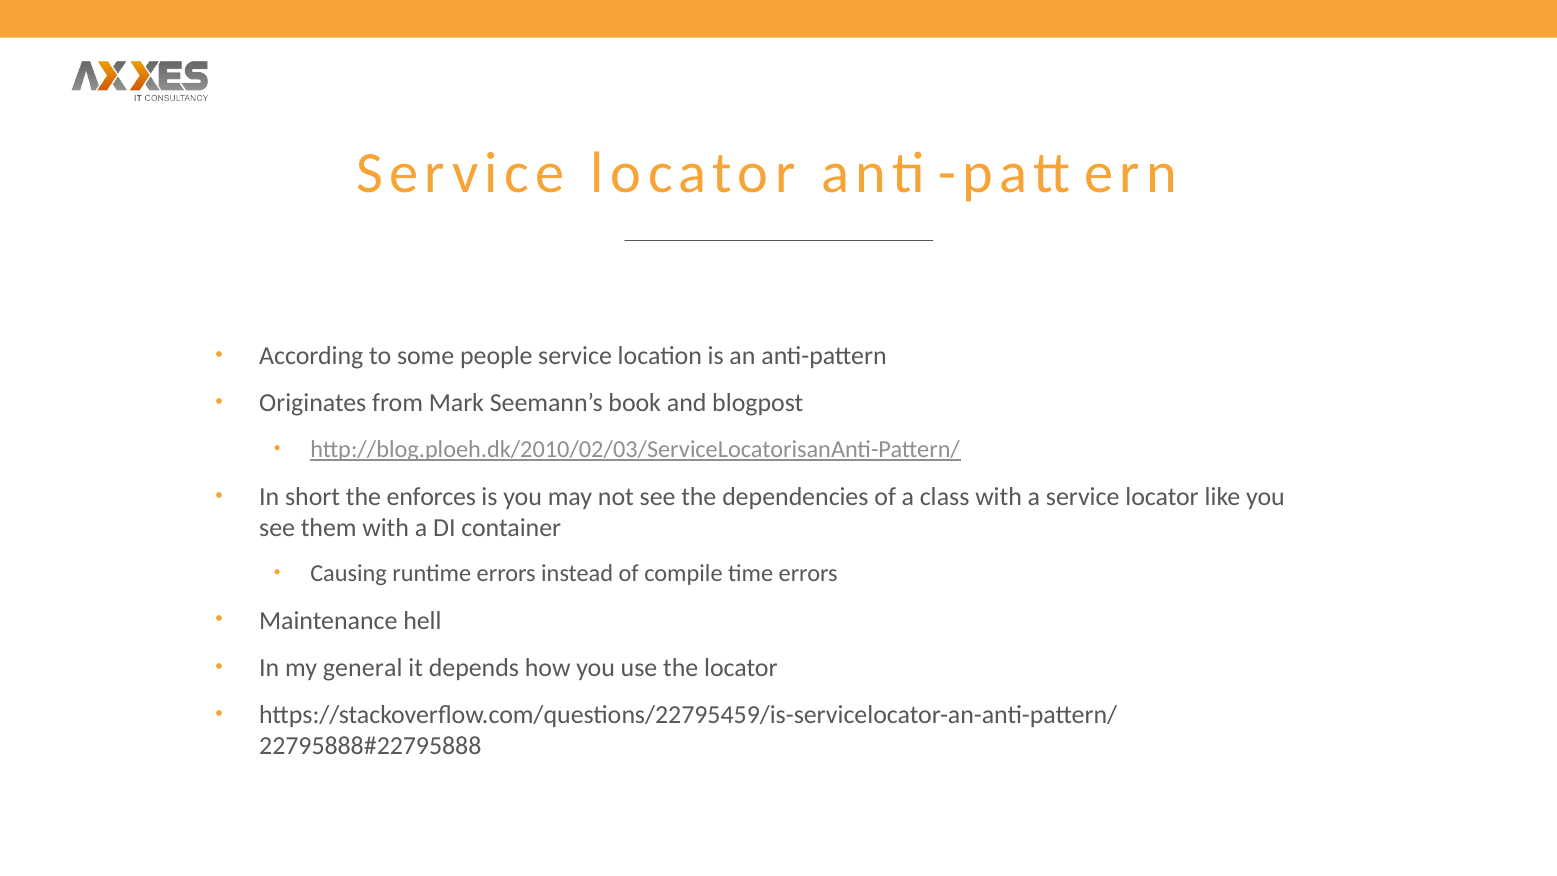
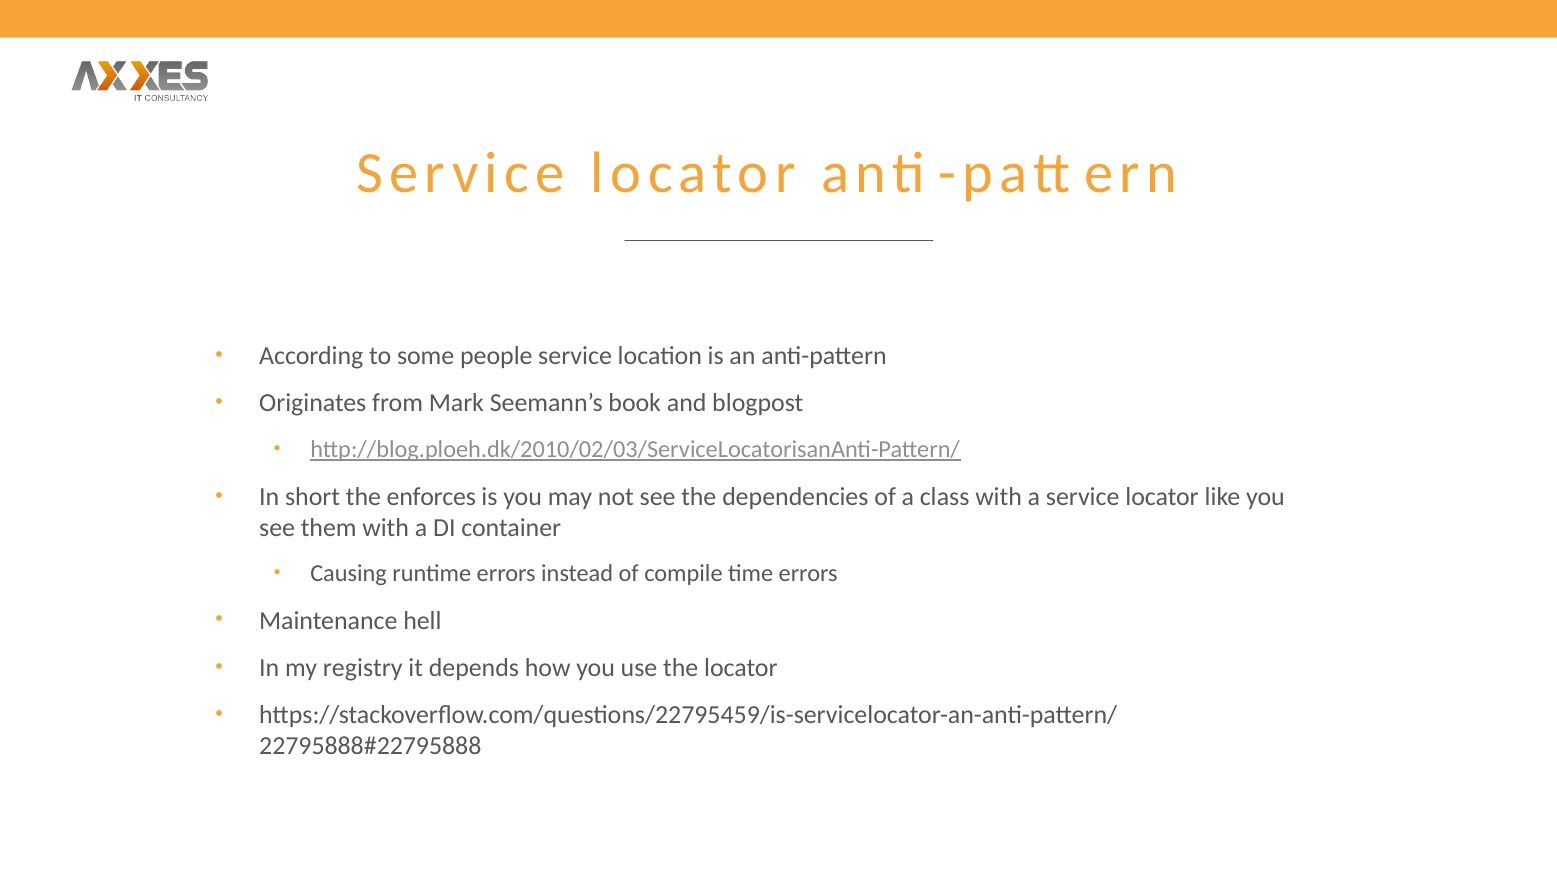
general: general -> registry
